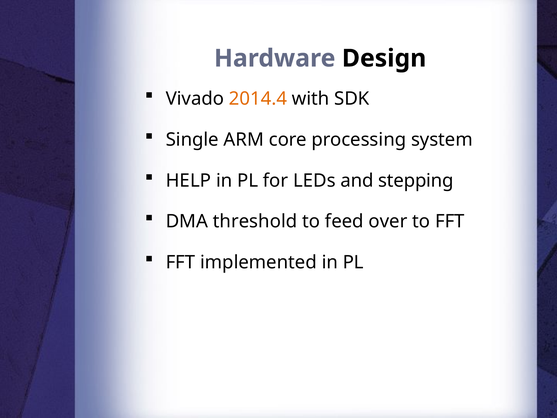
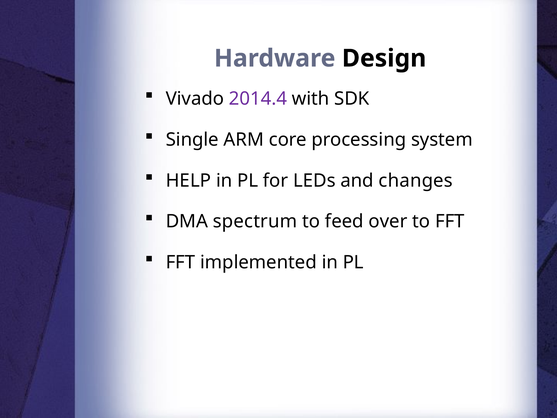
2014.4 colour: orange -> purple
stepping: stepping -> changes
threshold: threshold -> spectrum
